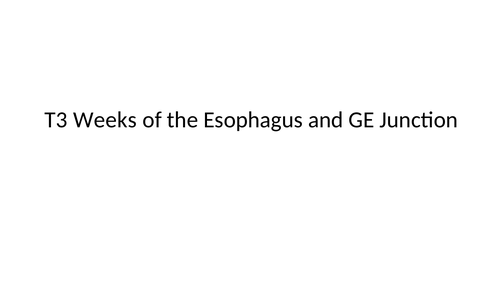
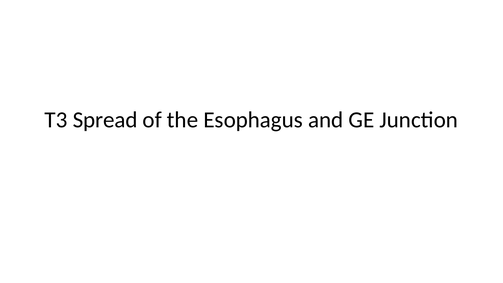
Weeks: Weeks -> Spread
